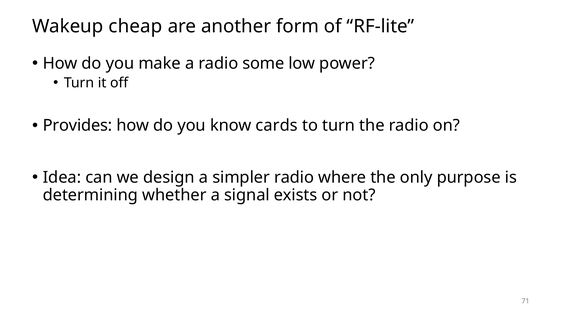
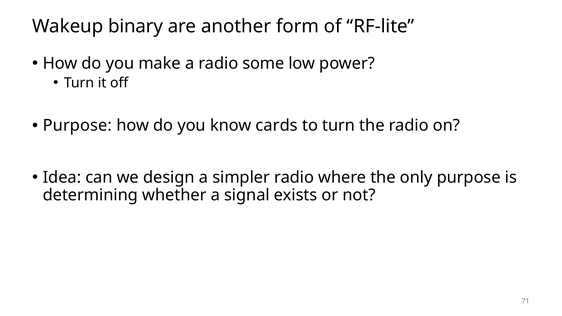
cheap: cheap -> binary
Provides at (78, 126): Provides -> Purpose
